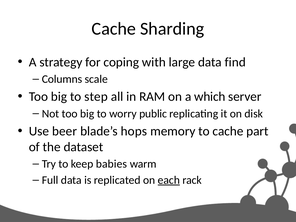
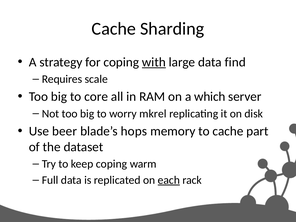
with underline: none -> present
Columns: Columns -> Requires
step: step -> core
public: public -> mkrel
keep babies: babies -> coping
